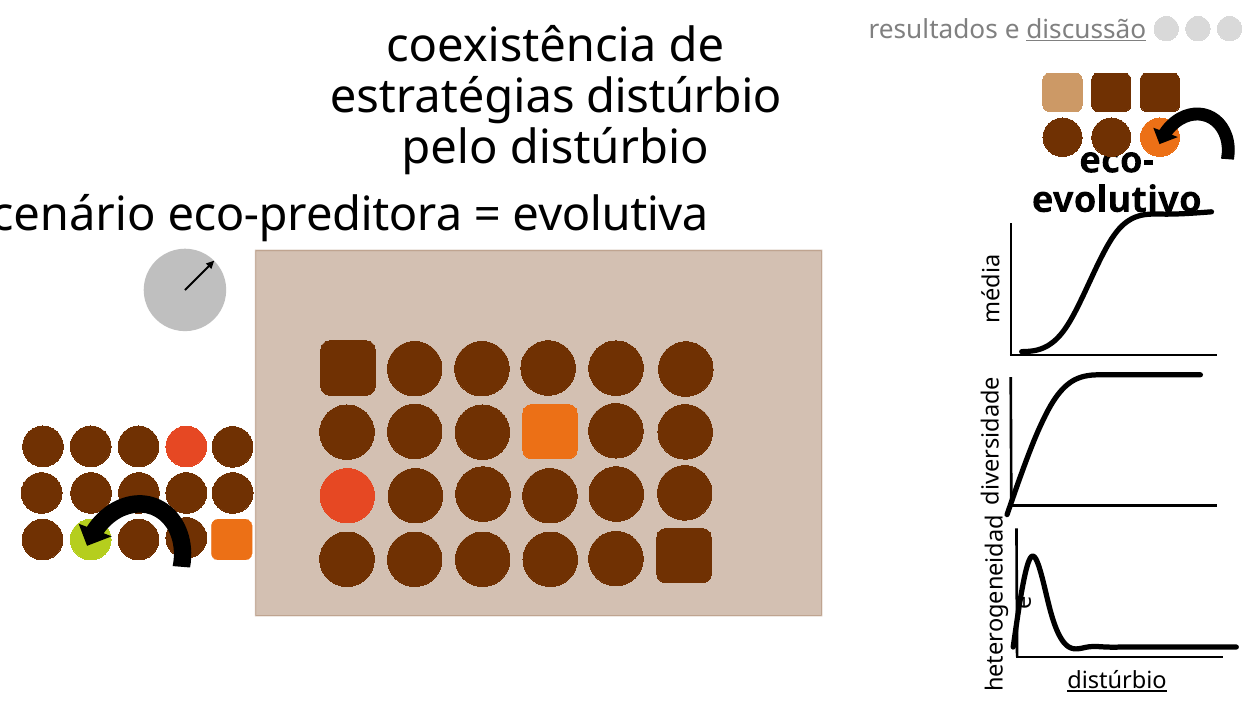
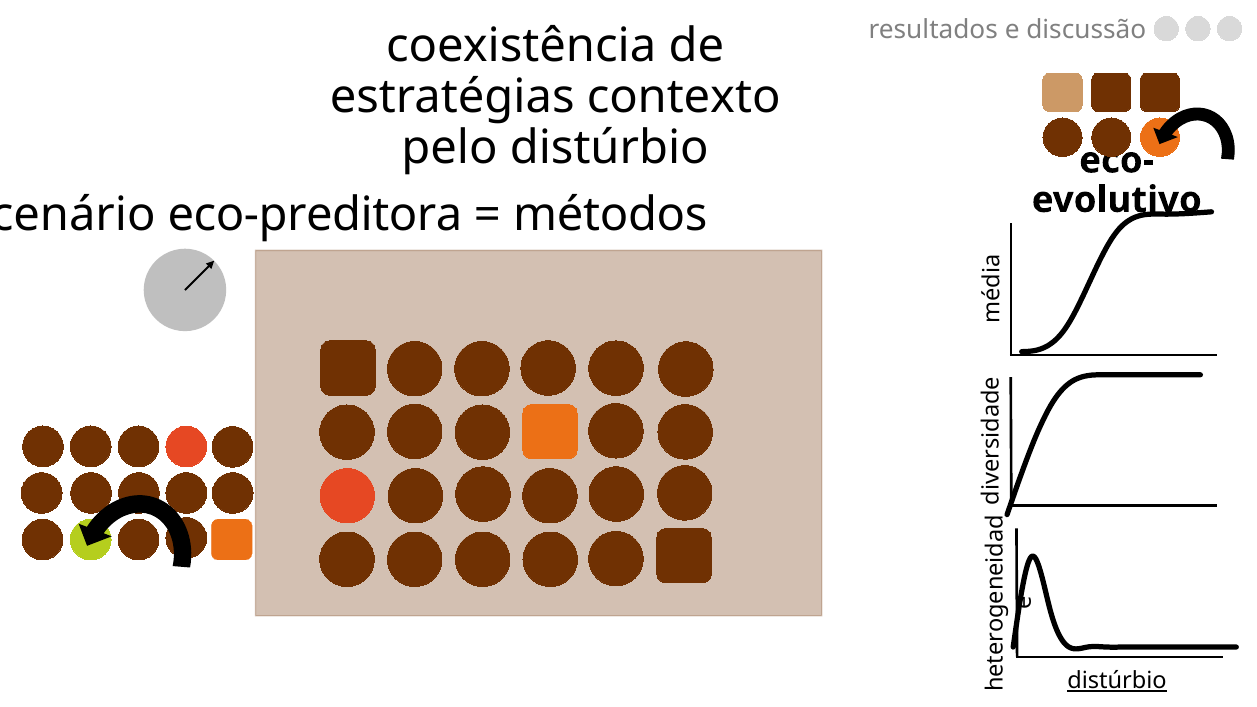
discussão underline: present -> none
estratégias distúrbio: distúrbio -> contexto
evolutiva: evolutiva -> métodos
